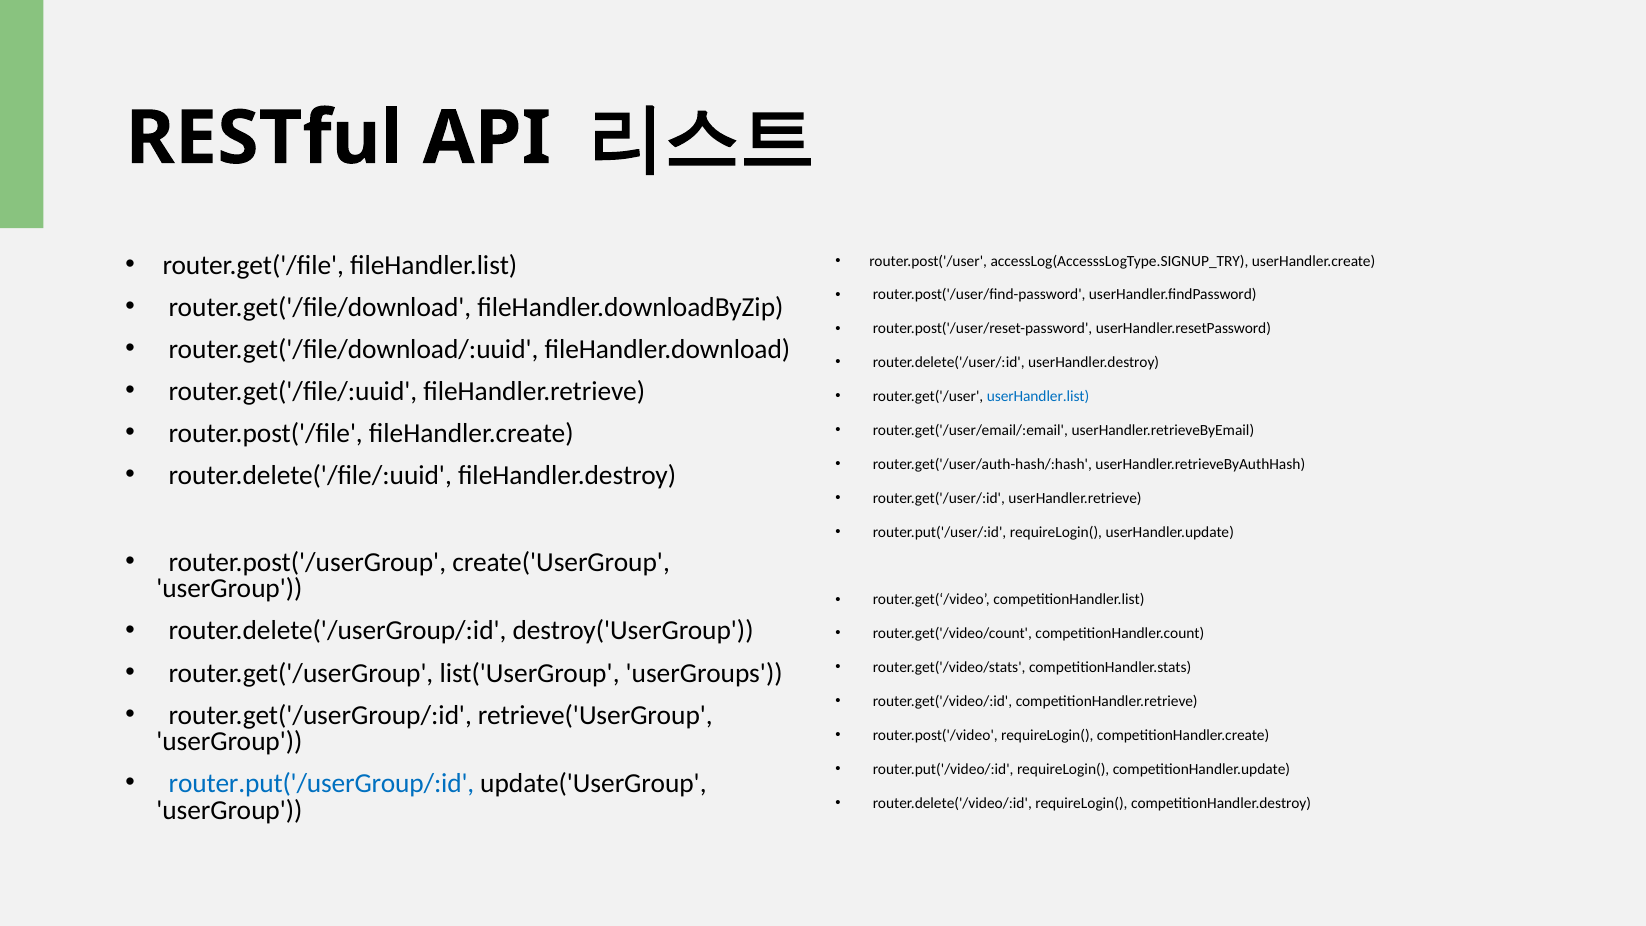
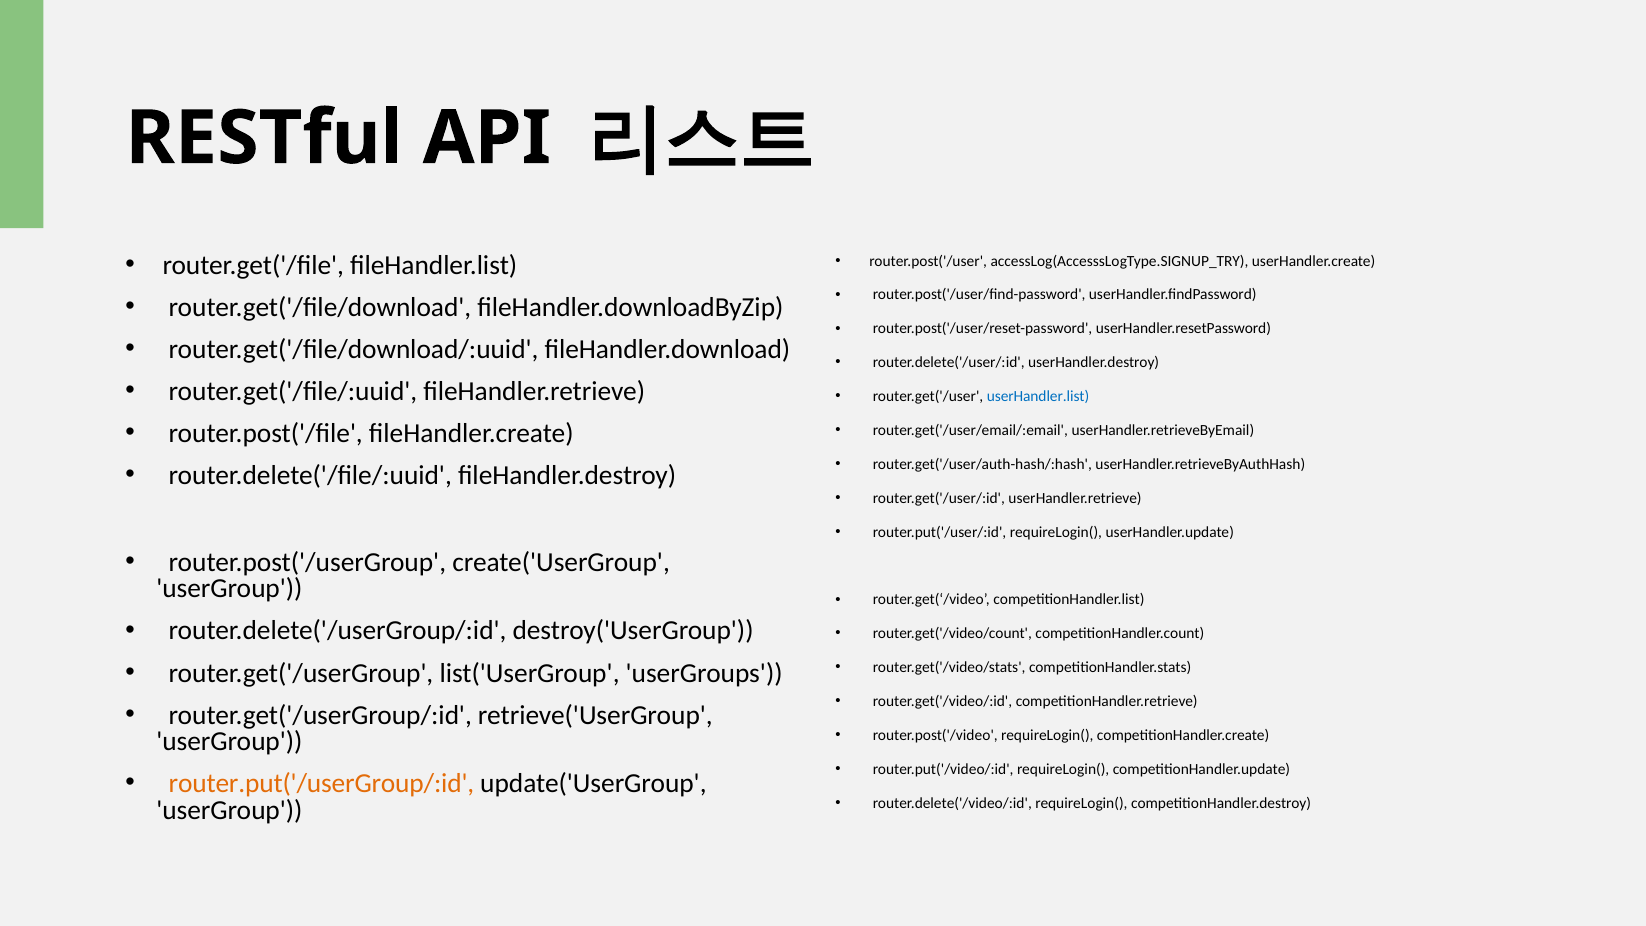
router.put('/userGroup/:id colour: blue -> orange
